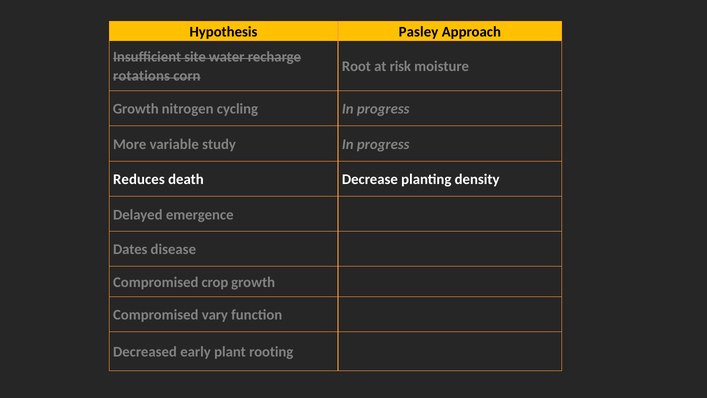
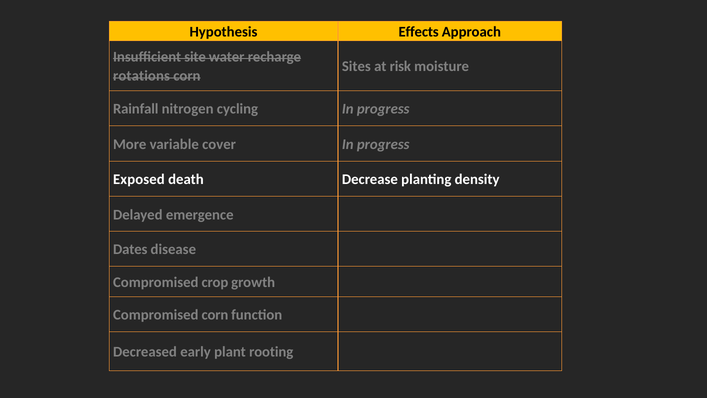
Pasley: Pasley -> Effects
Root: Root -> Sites
Growth at (136, 109): Growth -> Rainfall
study: study -> cover
Reduces: Reduces -> Exposed
Compromised vary: vary -> corn
